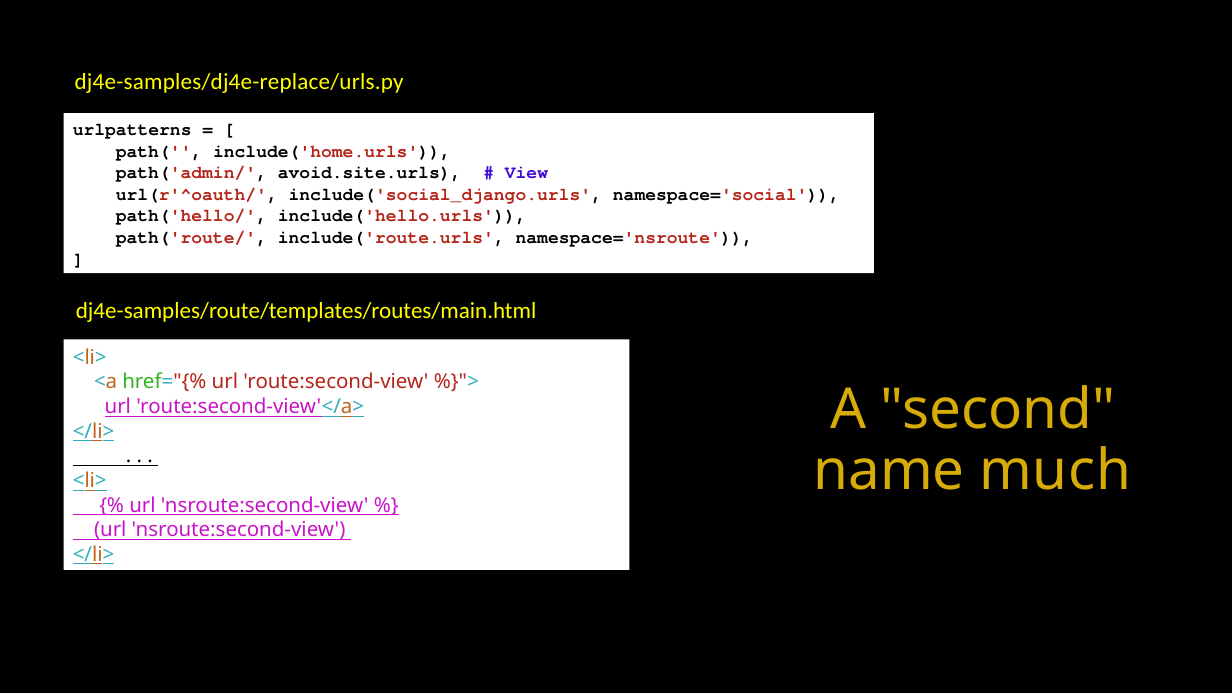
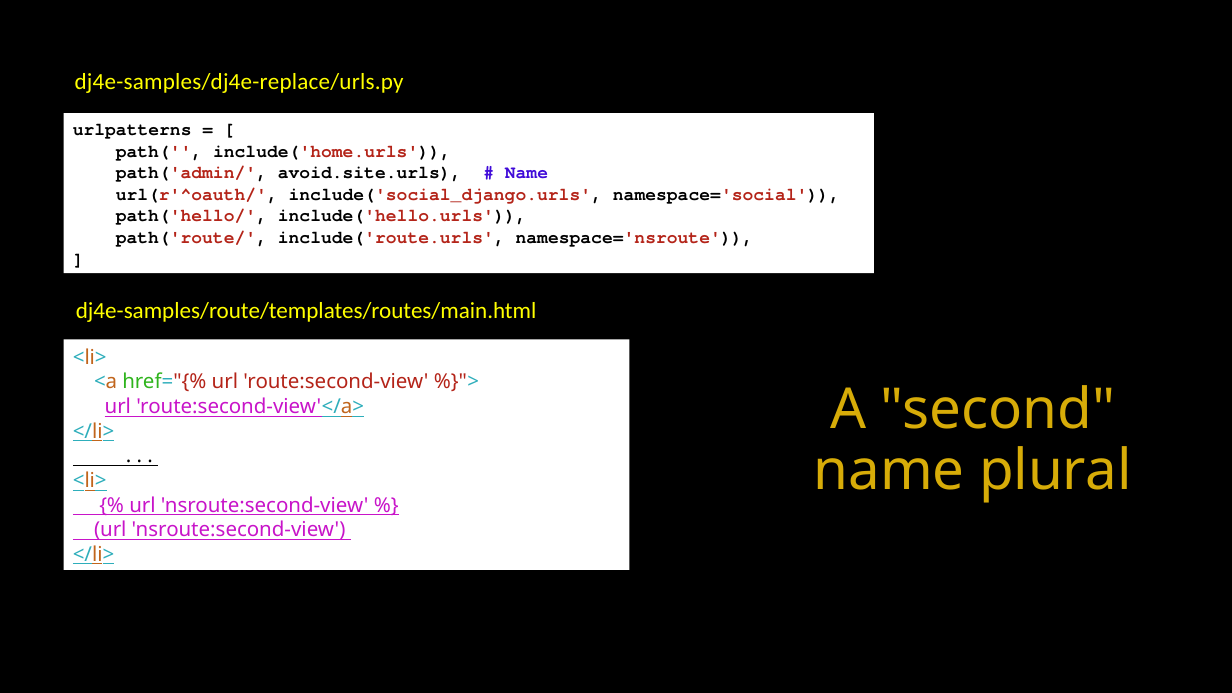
View at (526, 173): View -> Name
much: much -> plural
